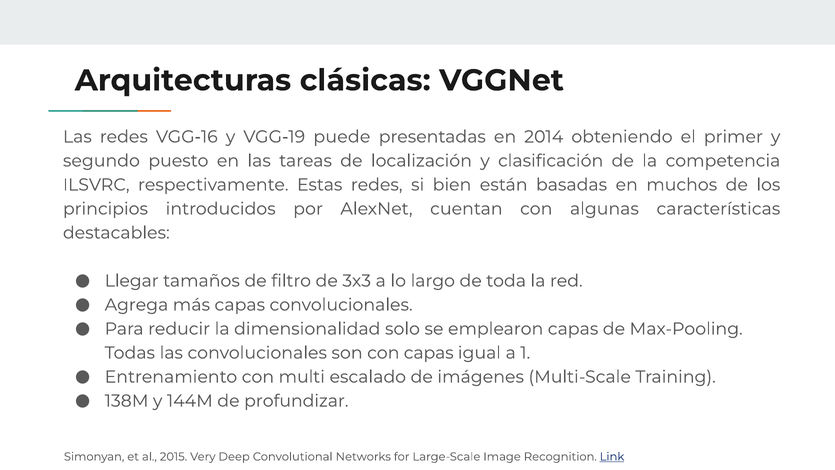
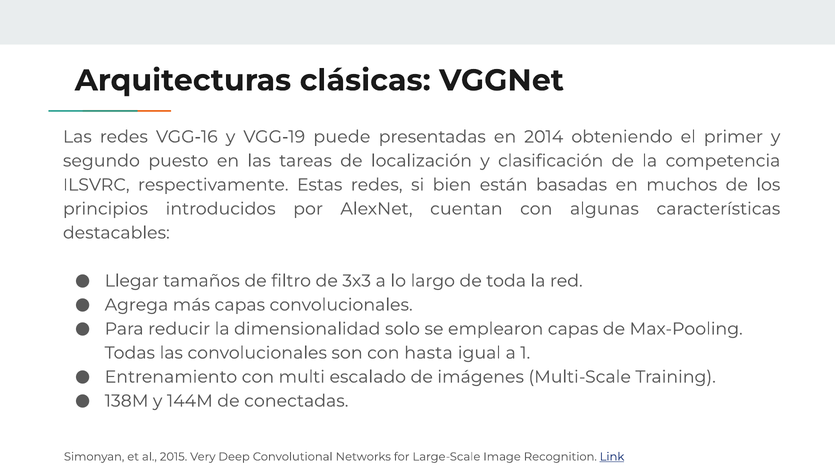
con capas: capas -> hasta
profundizar: profundizar -> conectadas
